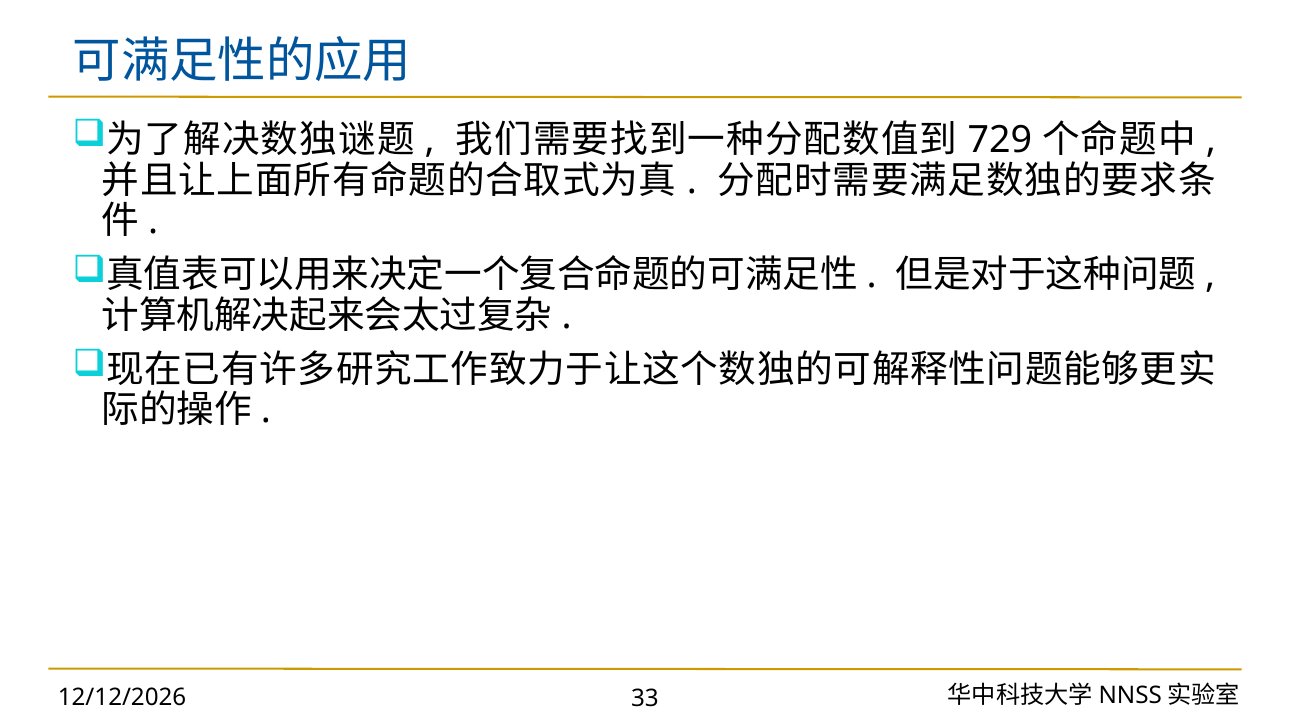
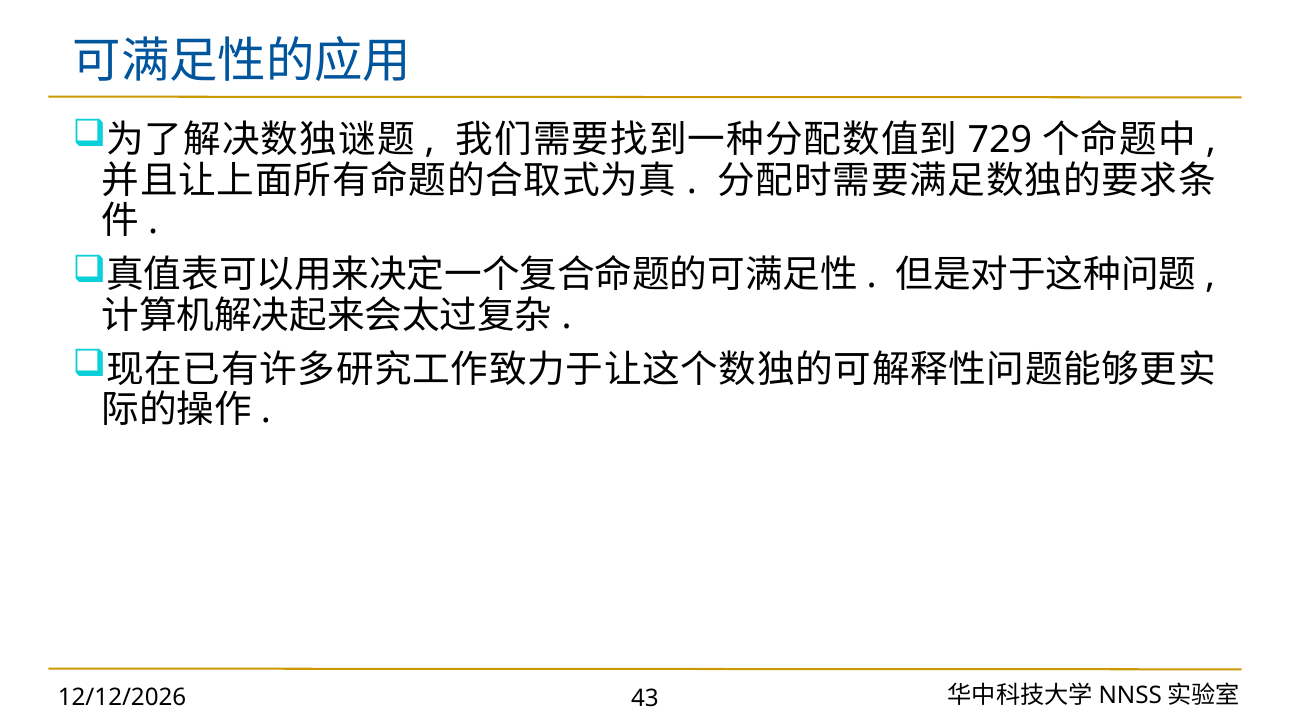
33: 33 -> 43
